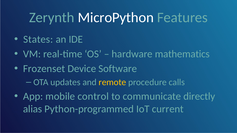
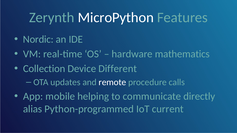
States: States -> Nordic
Frozenset: Frozenset -> Collection
Software: Software -> Different
remote colour: yellow -> white
control: control -> helping
